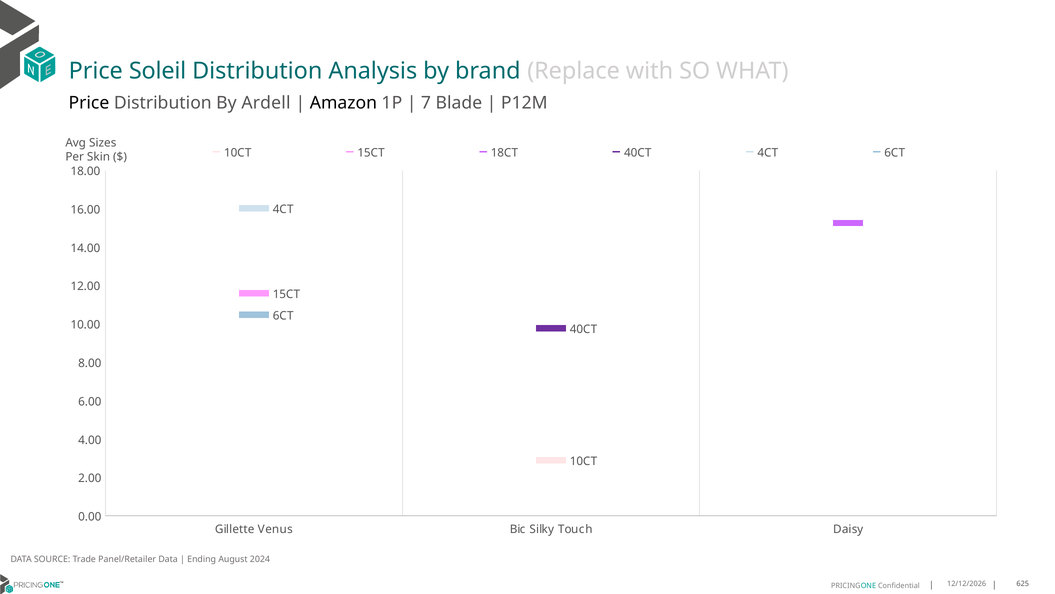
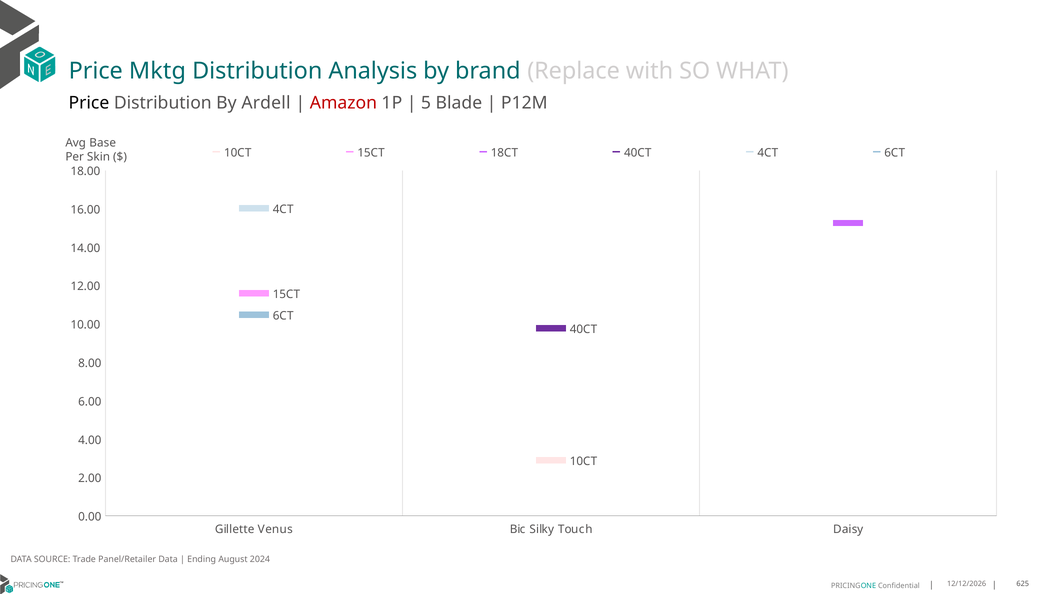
Soleil: Soleil -> Mktg
Amazon colour: black -> red
7: 7 -> 5
Sizes: Sizes -> Base
